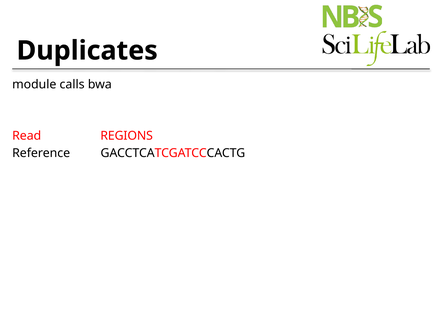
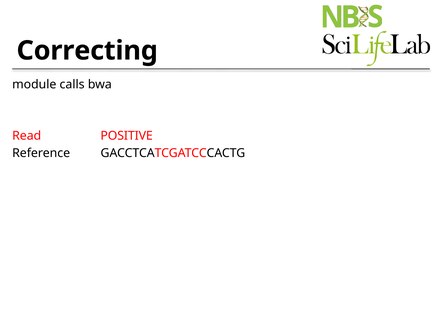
Duplicates: Duplicates -> Correcting
REGIONS: REGIONS -> POSITIVE
